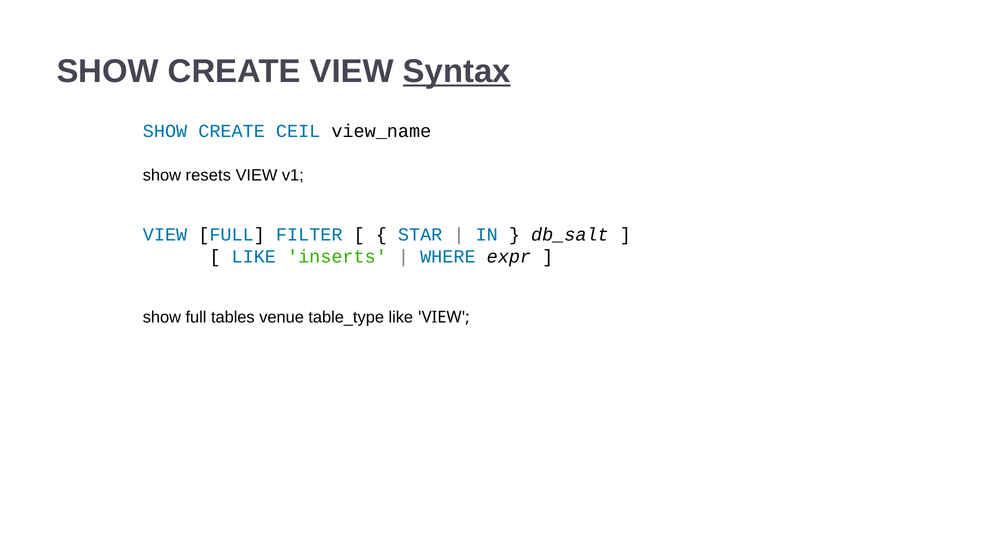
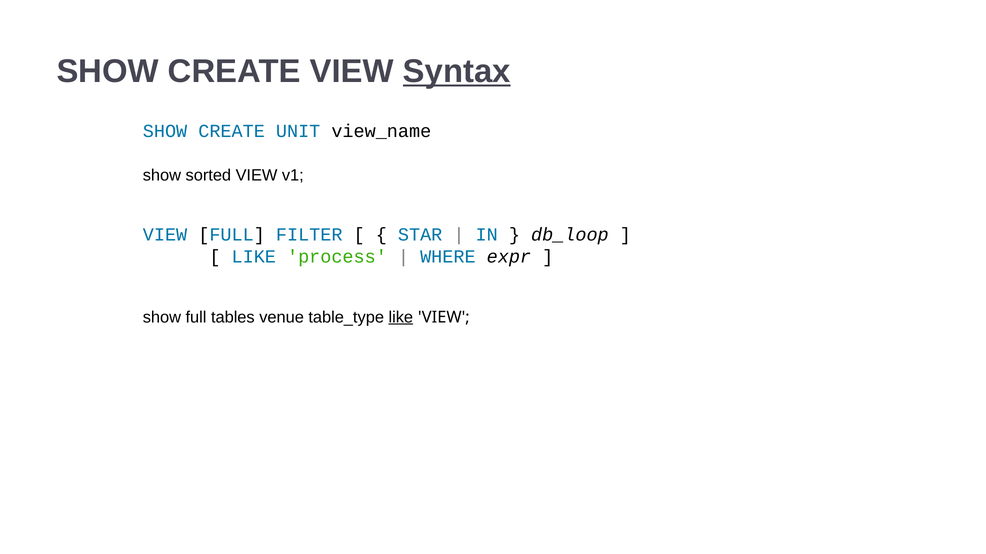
CEIL: CEIL -> UNIT
resets: resets -> sorted
db_salt: db_salt -> db_loop
inserts: inserts -> process
like at (401, 317) underline: none -> present
